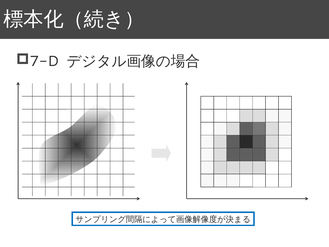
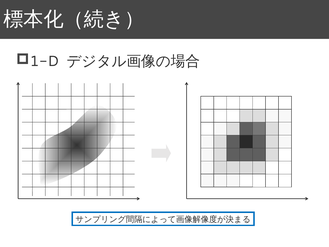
7-D: 7-D -> 1-D
